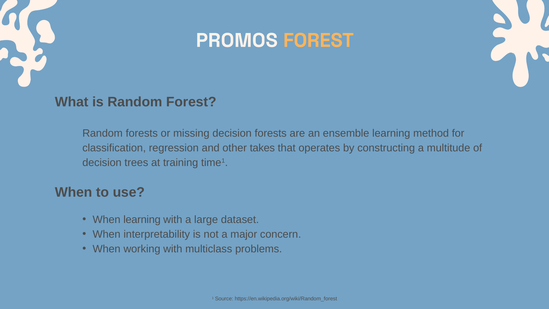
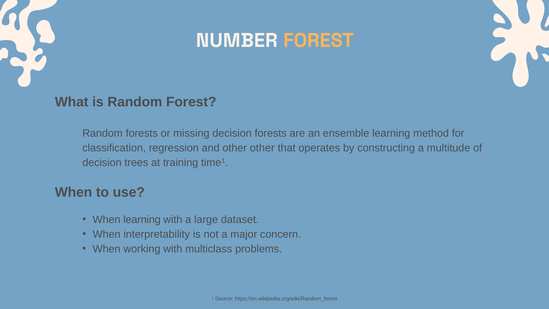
PROMOS: PROMOS -> NUMBER
other takes: takes -> other
